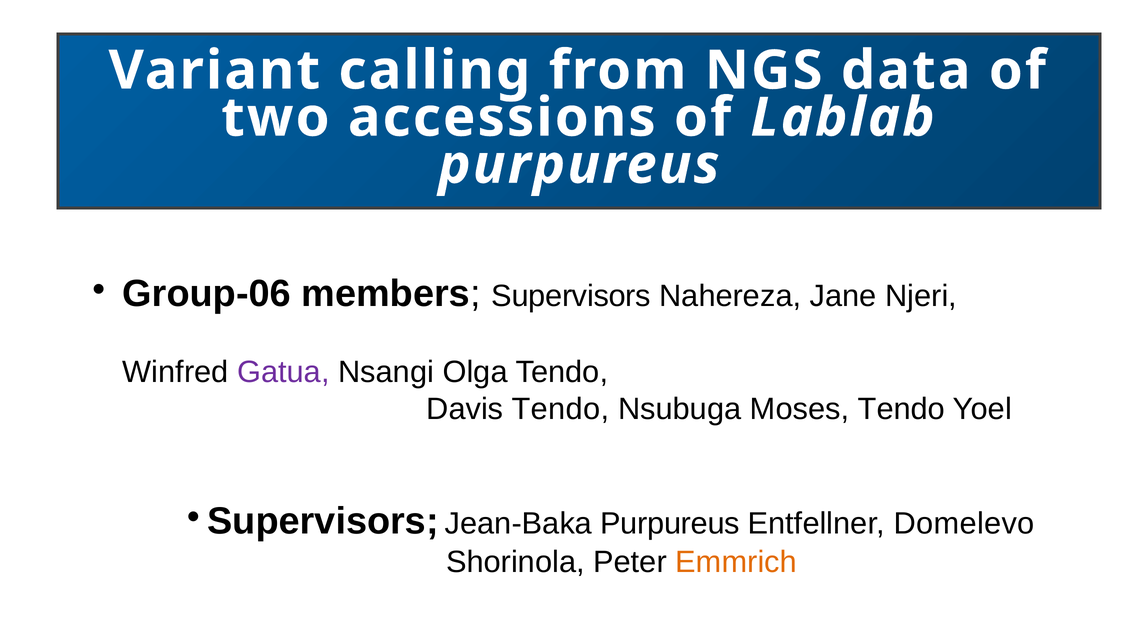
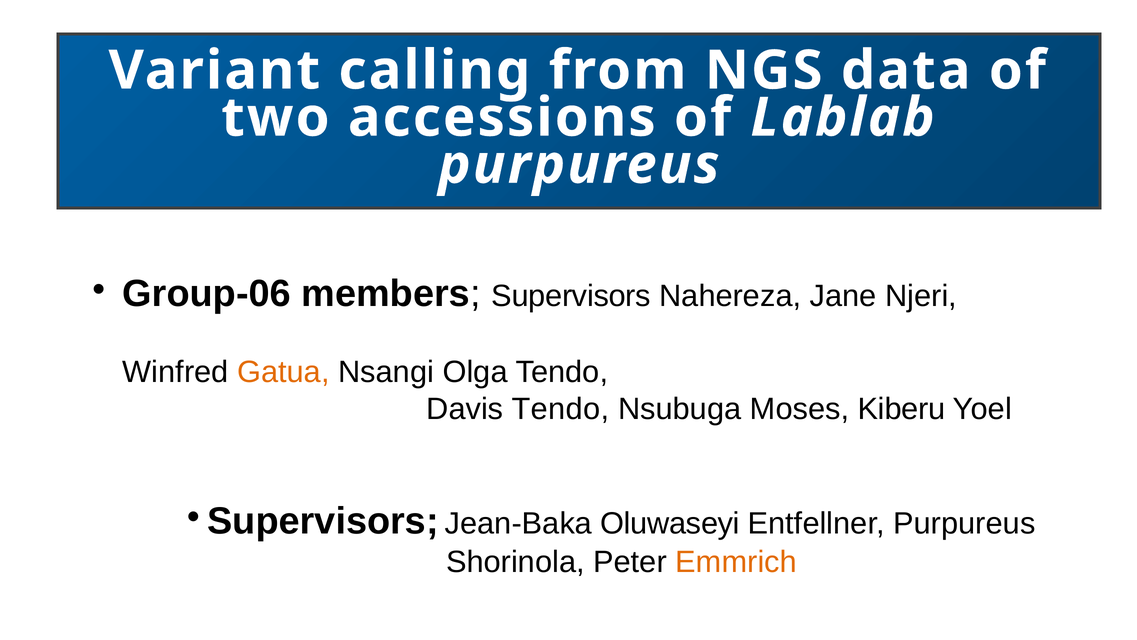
Gatua colour: purple -> orange
Moses Tendo: Tendo -> Kiberu
Jean-Baka Purpureus: Purpureus -> Oluwaseyi
Entfellner Domelevo: Domelevo -> Purpureus
